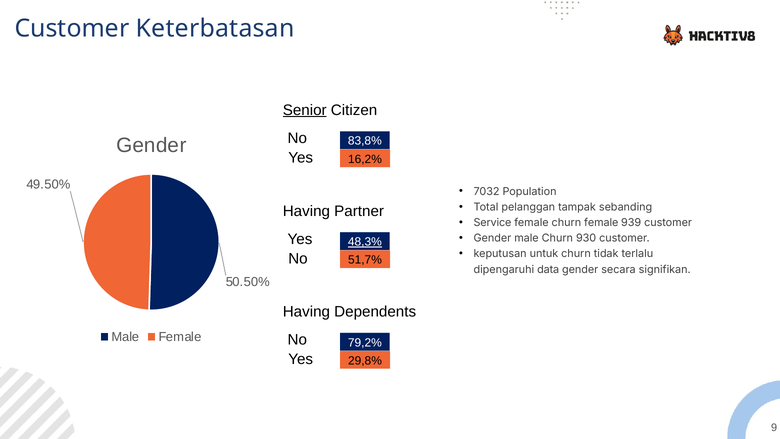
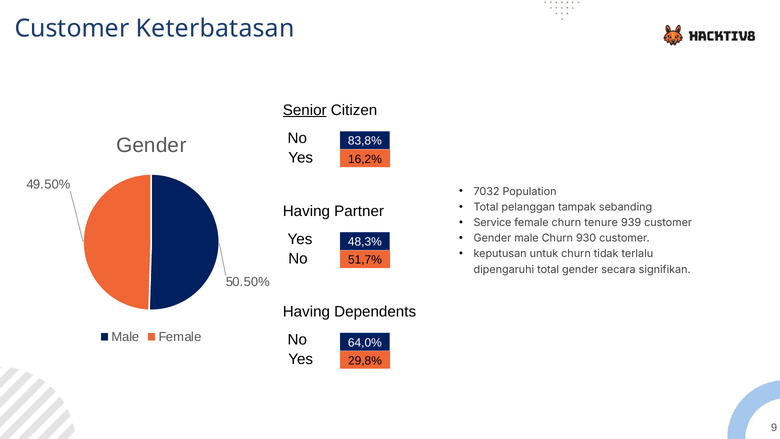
churn female: female -> tenure
48,3% underline: present -> none
dipengaruhi data: data -> total
79,2%: 79,2% -> 64,0%
